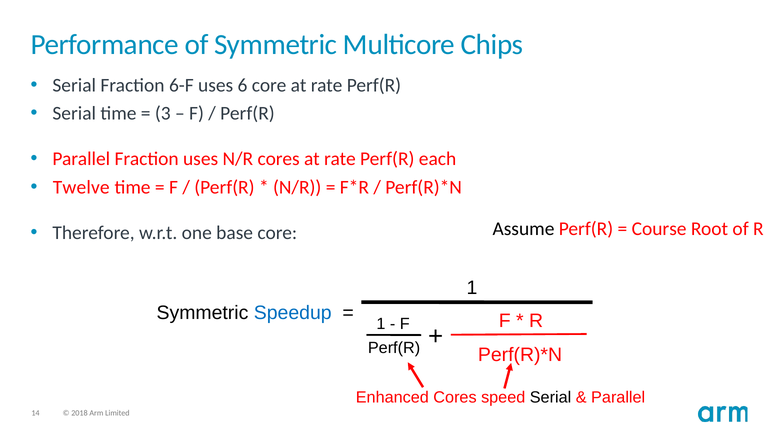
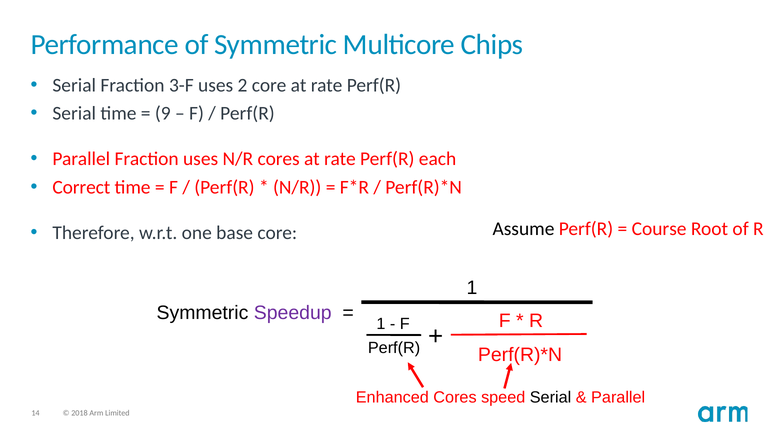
6-F: 6-F -> 3-F
6: 6 -> 2
3: 3 -> 9
Twelve: Twelve -> Correct
Speedup colour: blue -> purple
